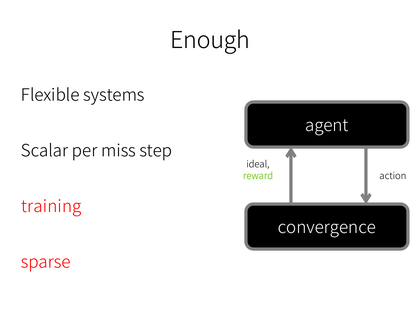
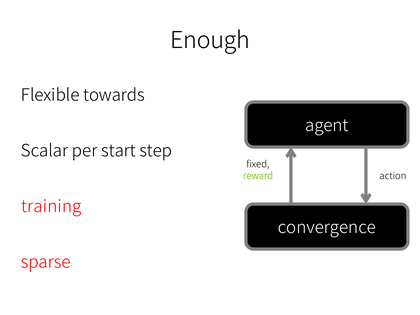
systems: systems -> towards
miss: miss -> start
ideal: ideal -> fixed
